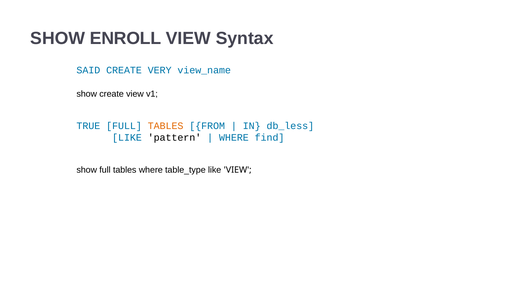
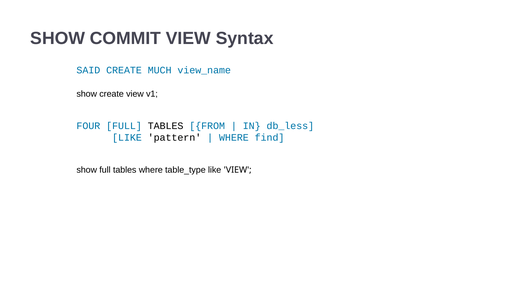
ENROLL: ENROLL -> COMMIT
VERY: VERY -> MUCH
TRUE: TRUE -> FOUR
TABLES at (166, 126) colour: orange -> black
